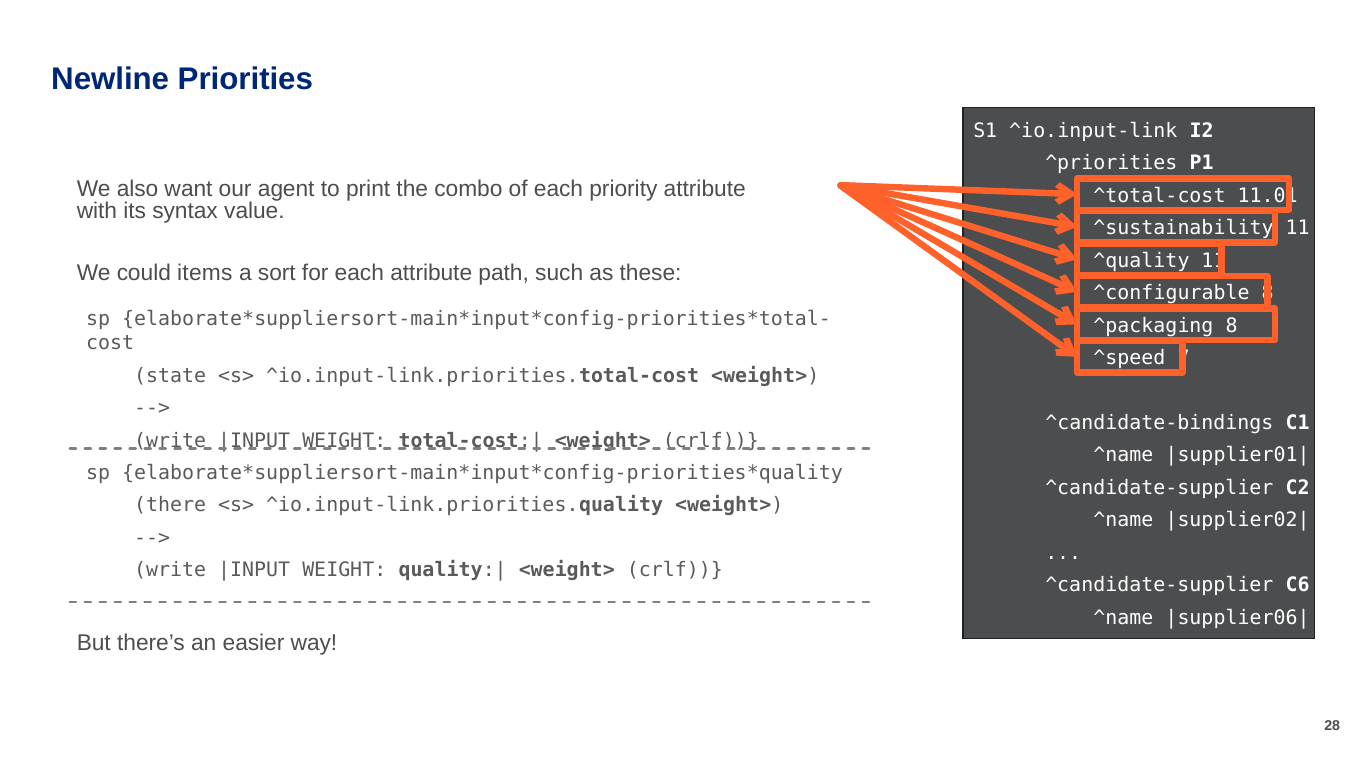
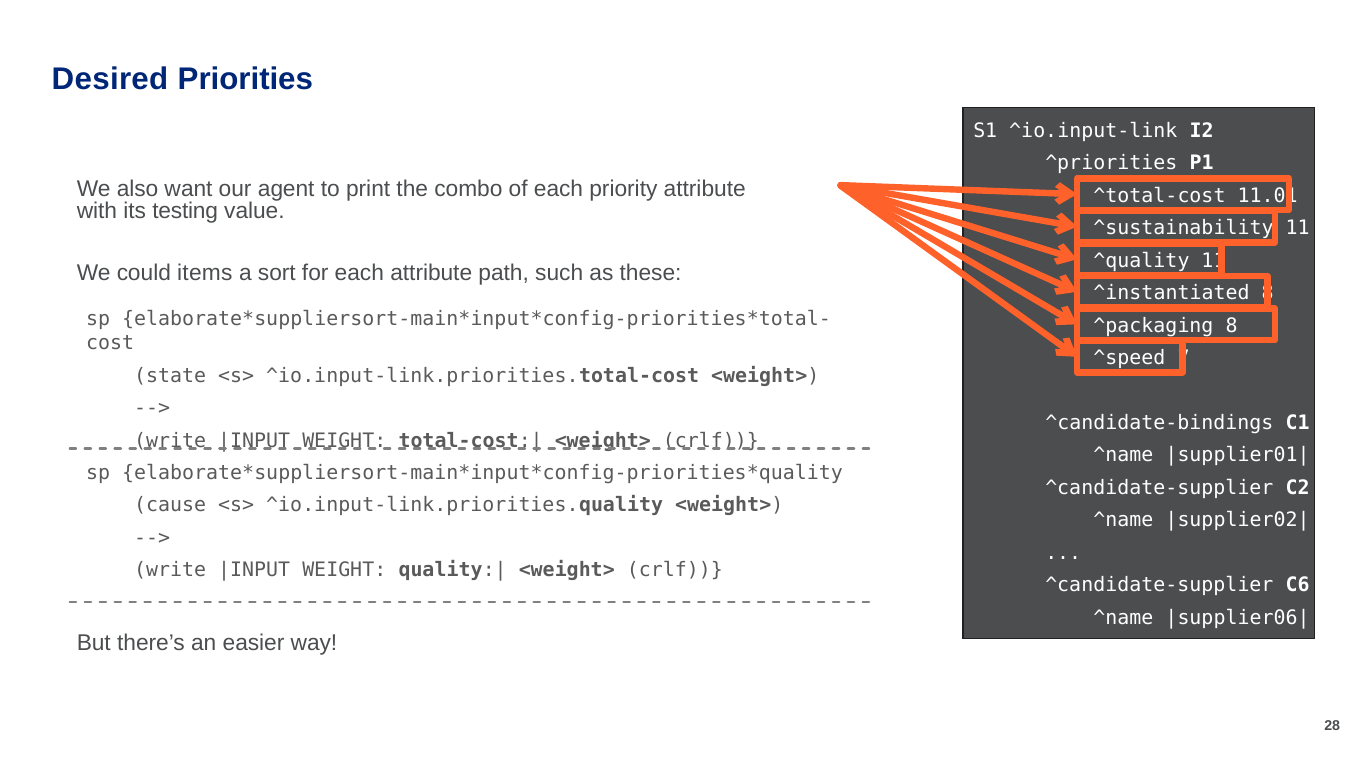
Newline: Newline -> Desired
syntax: syntax -> testing
^configurable: ^configurable -> ^instantiated
there: there -> cause
